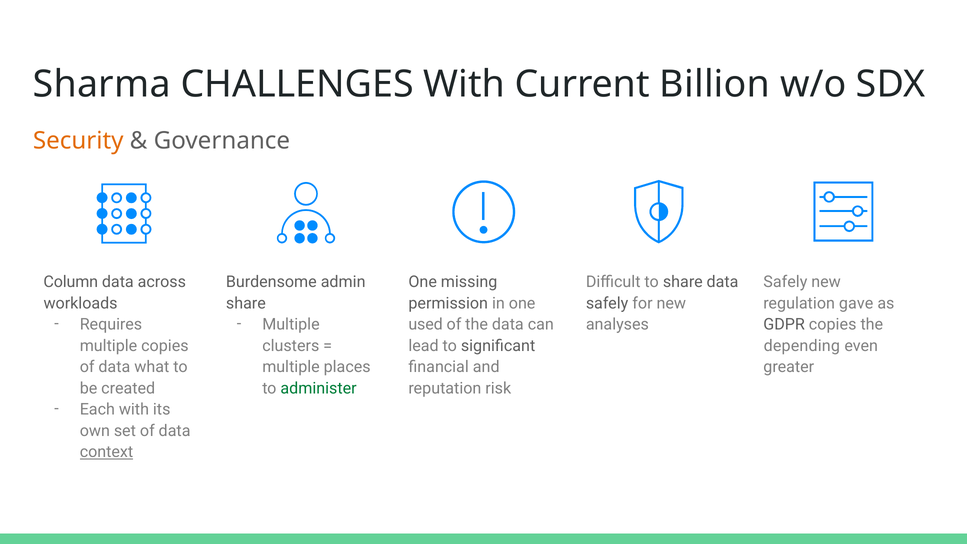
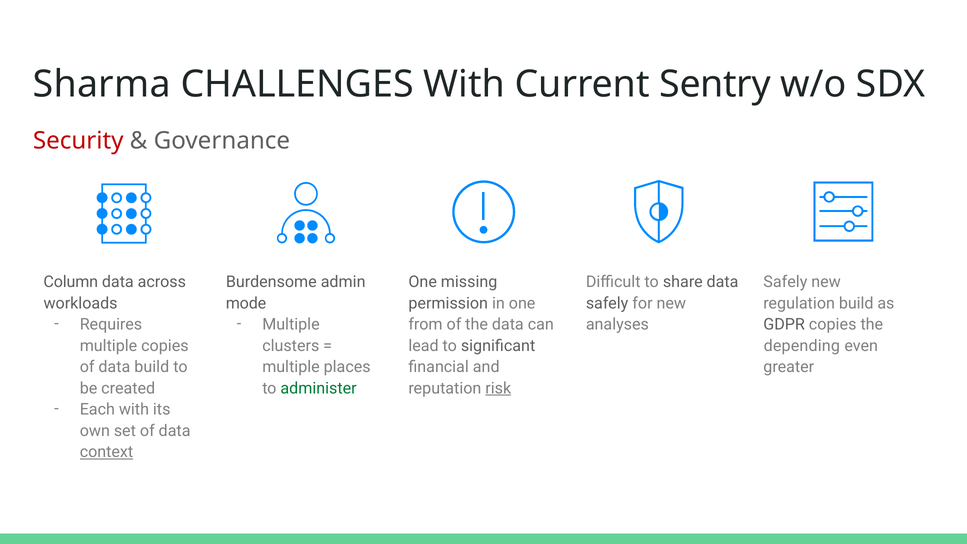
Billion: Billion -> Sentry
Security colour: orange -> red
share at (246, 303): share -> mode
regulation gave: gave -> build
used: used -> from
data what: what -> build
risk underline: none -> present
